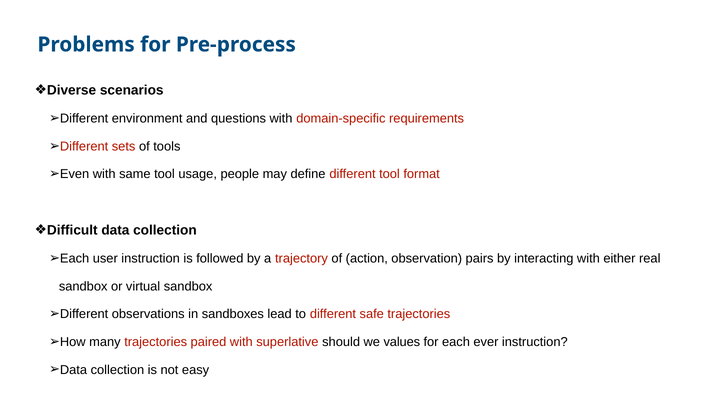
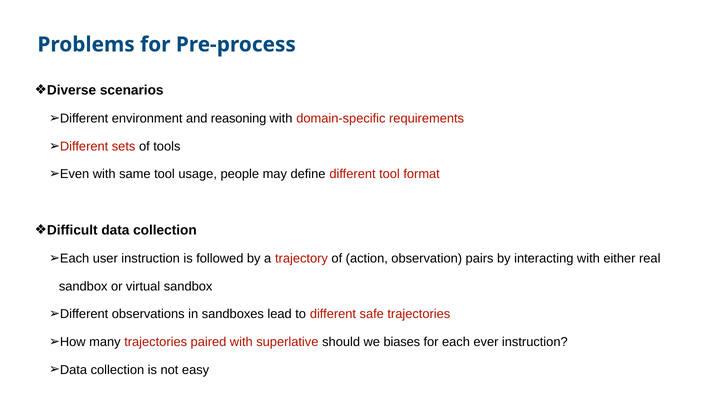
questions: questions -> reasoning
values: values -> biases
